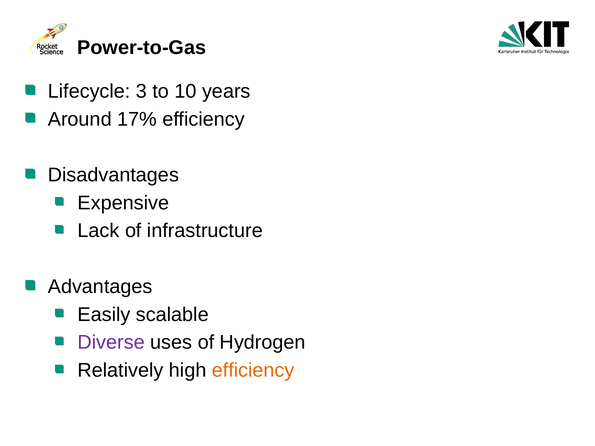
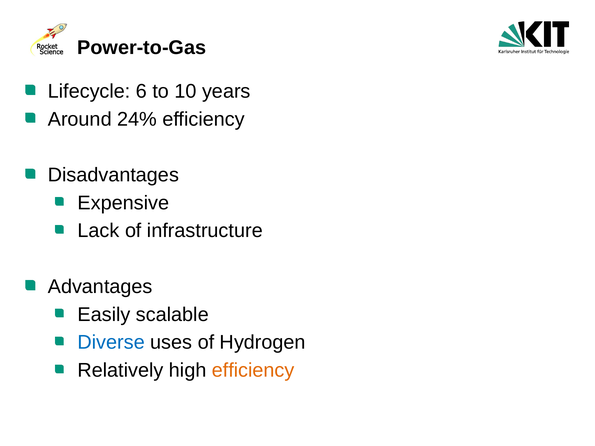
3: 3 -> 6
17%: 17% -> 24%
Diverse colour: purple -> blue
